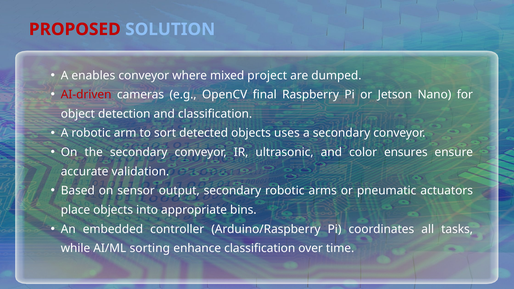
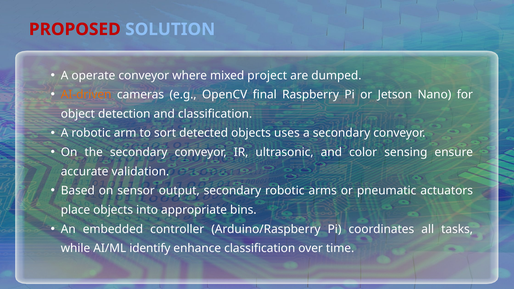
enables: enables -> operate
AI-driven colour: red -> orange
ensures: ensures -> sensing
sorting: sorting -> identify
